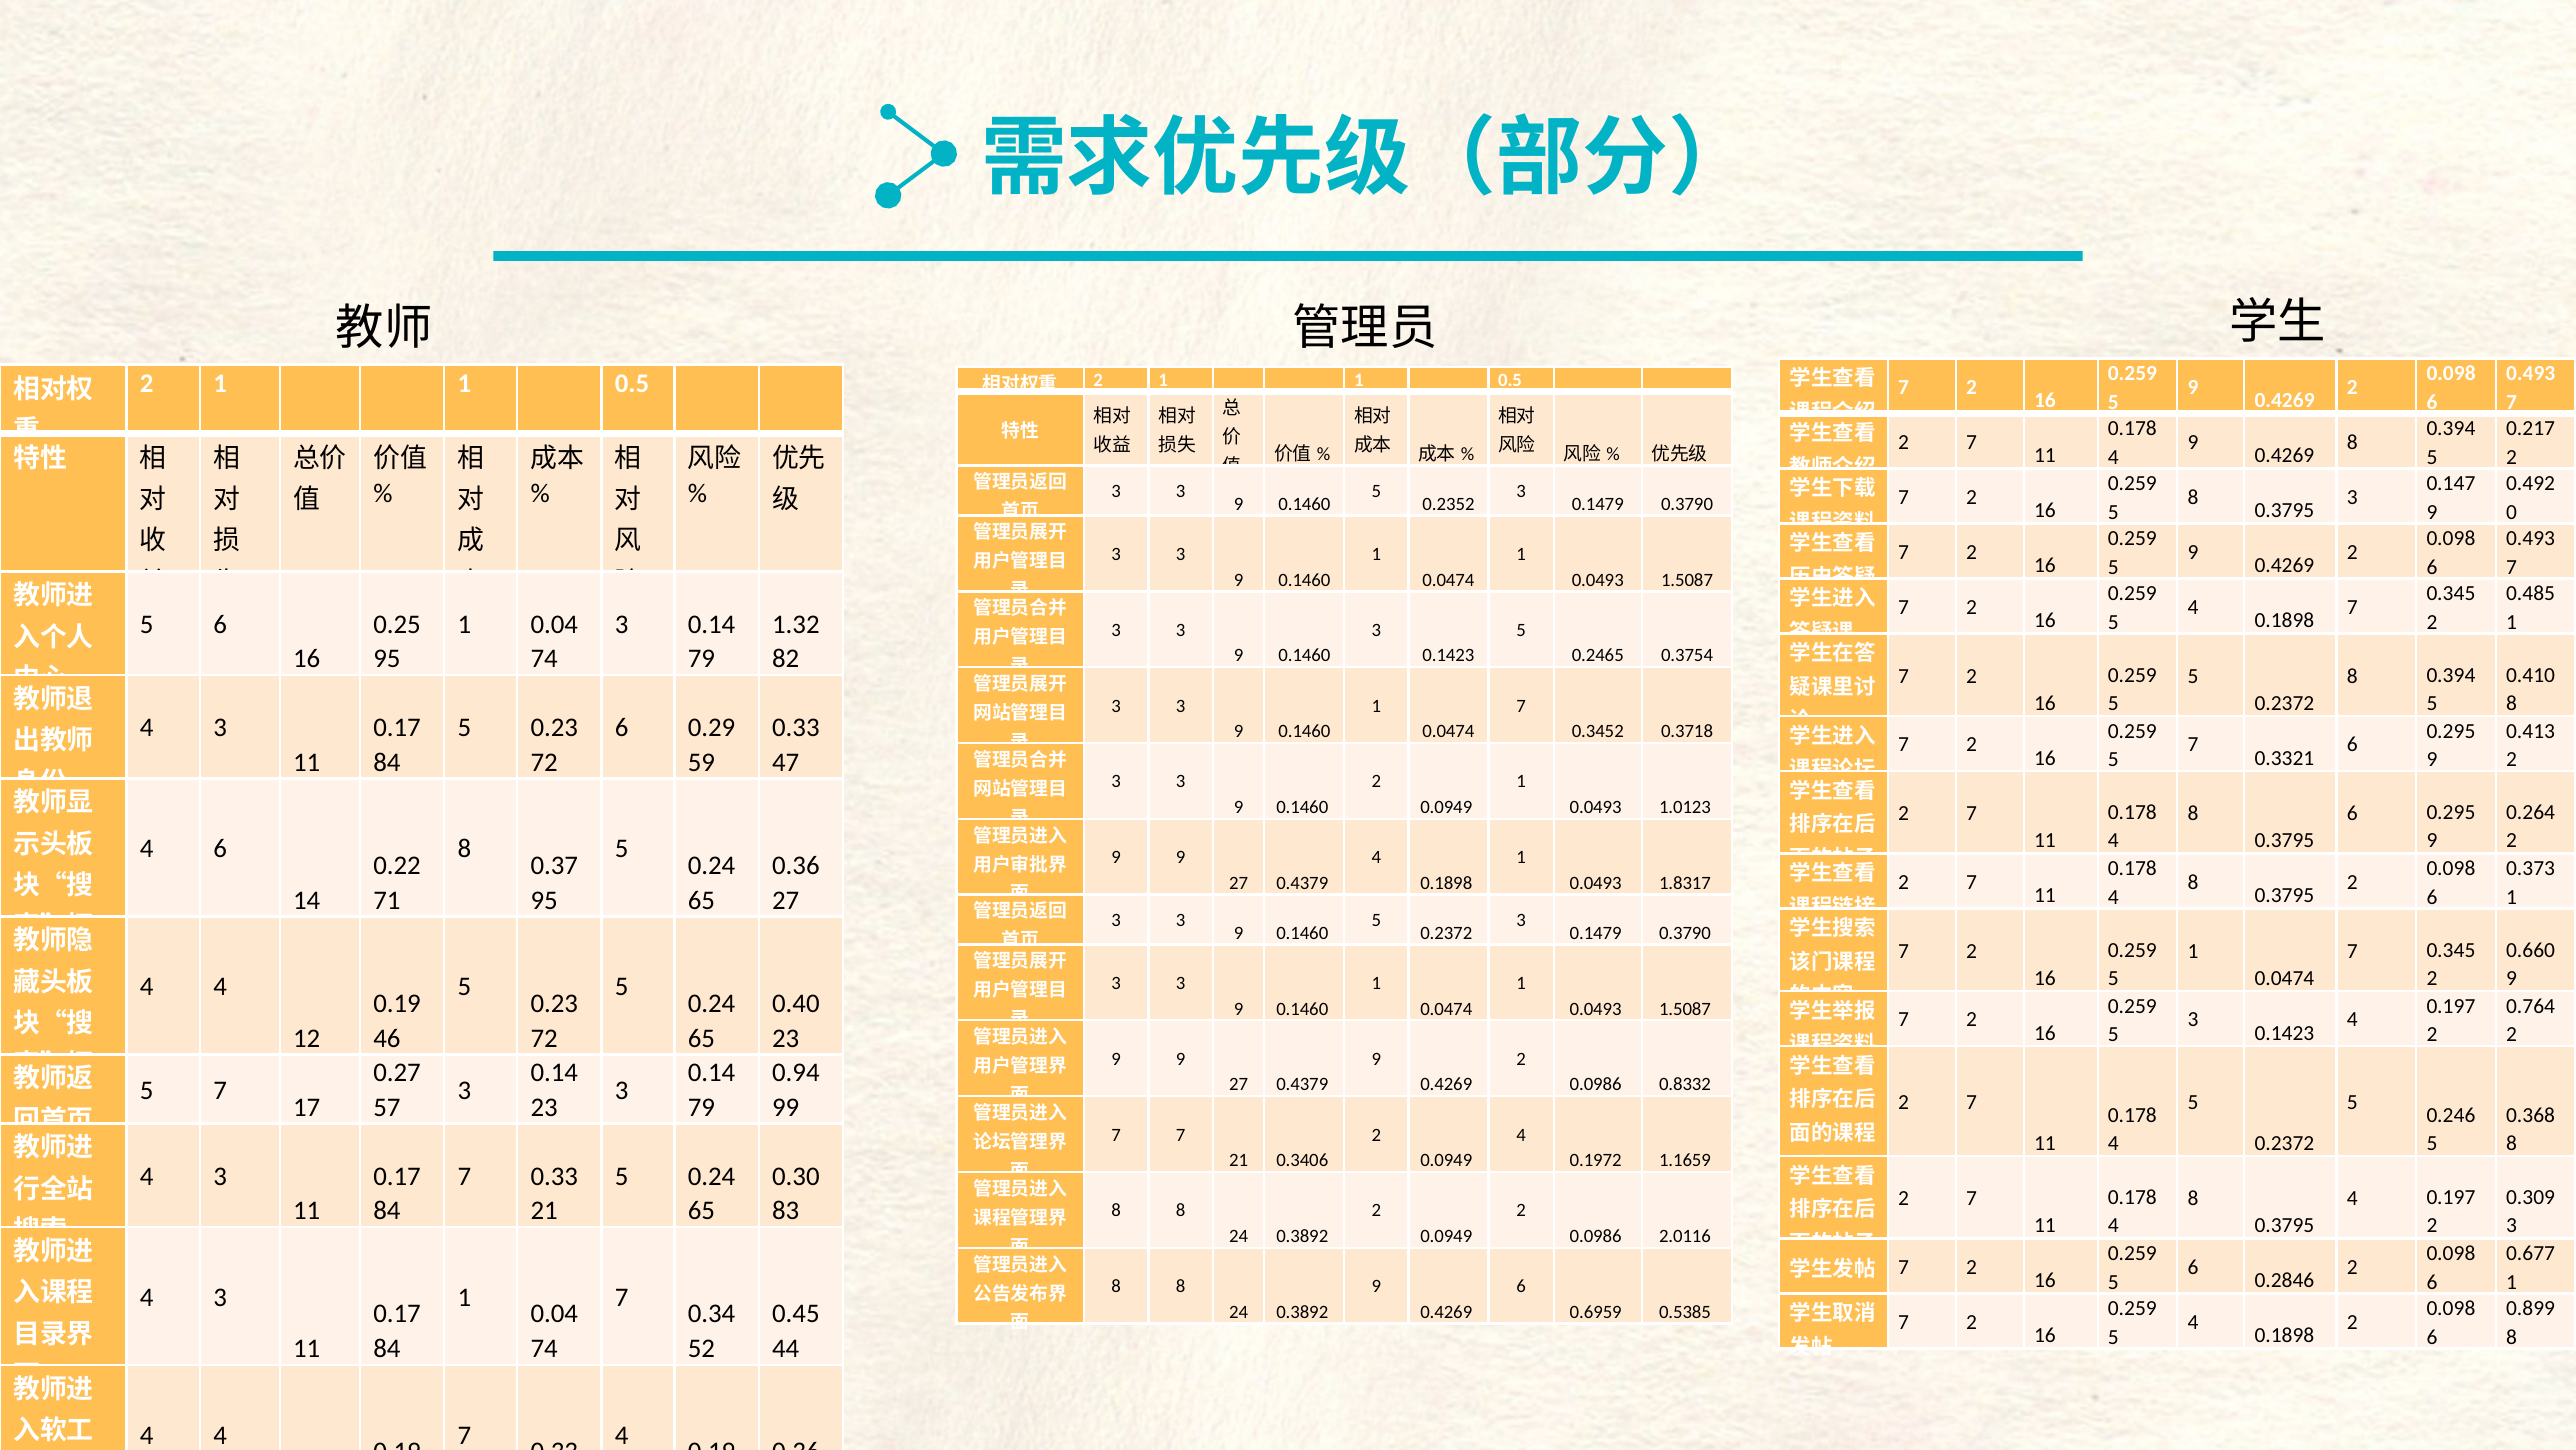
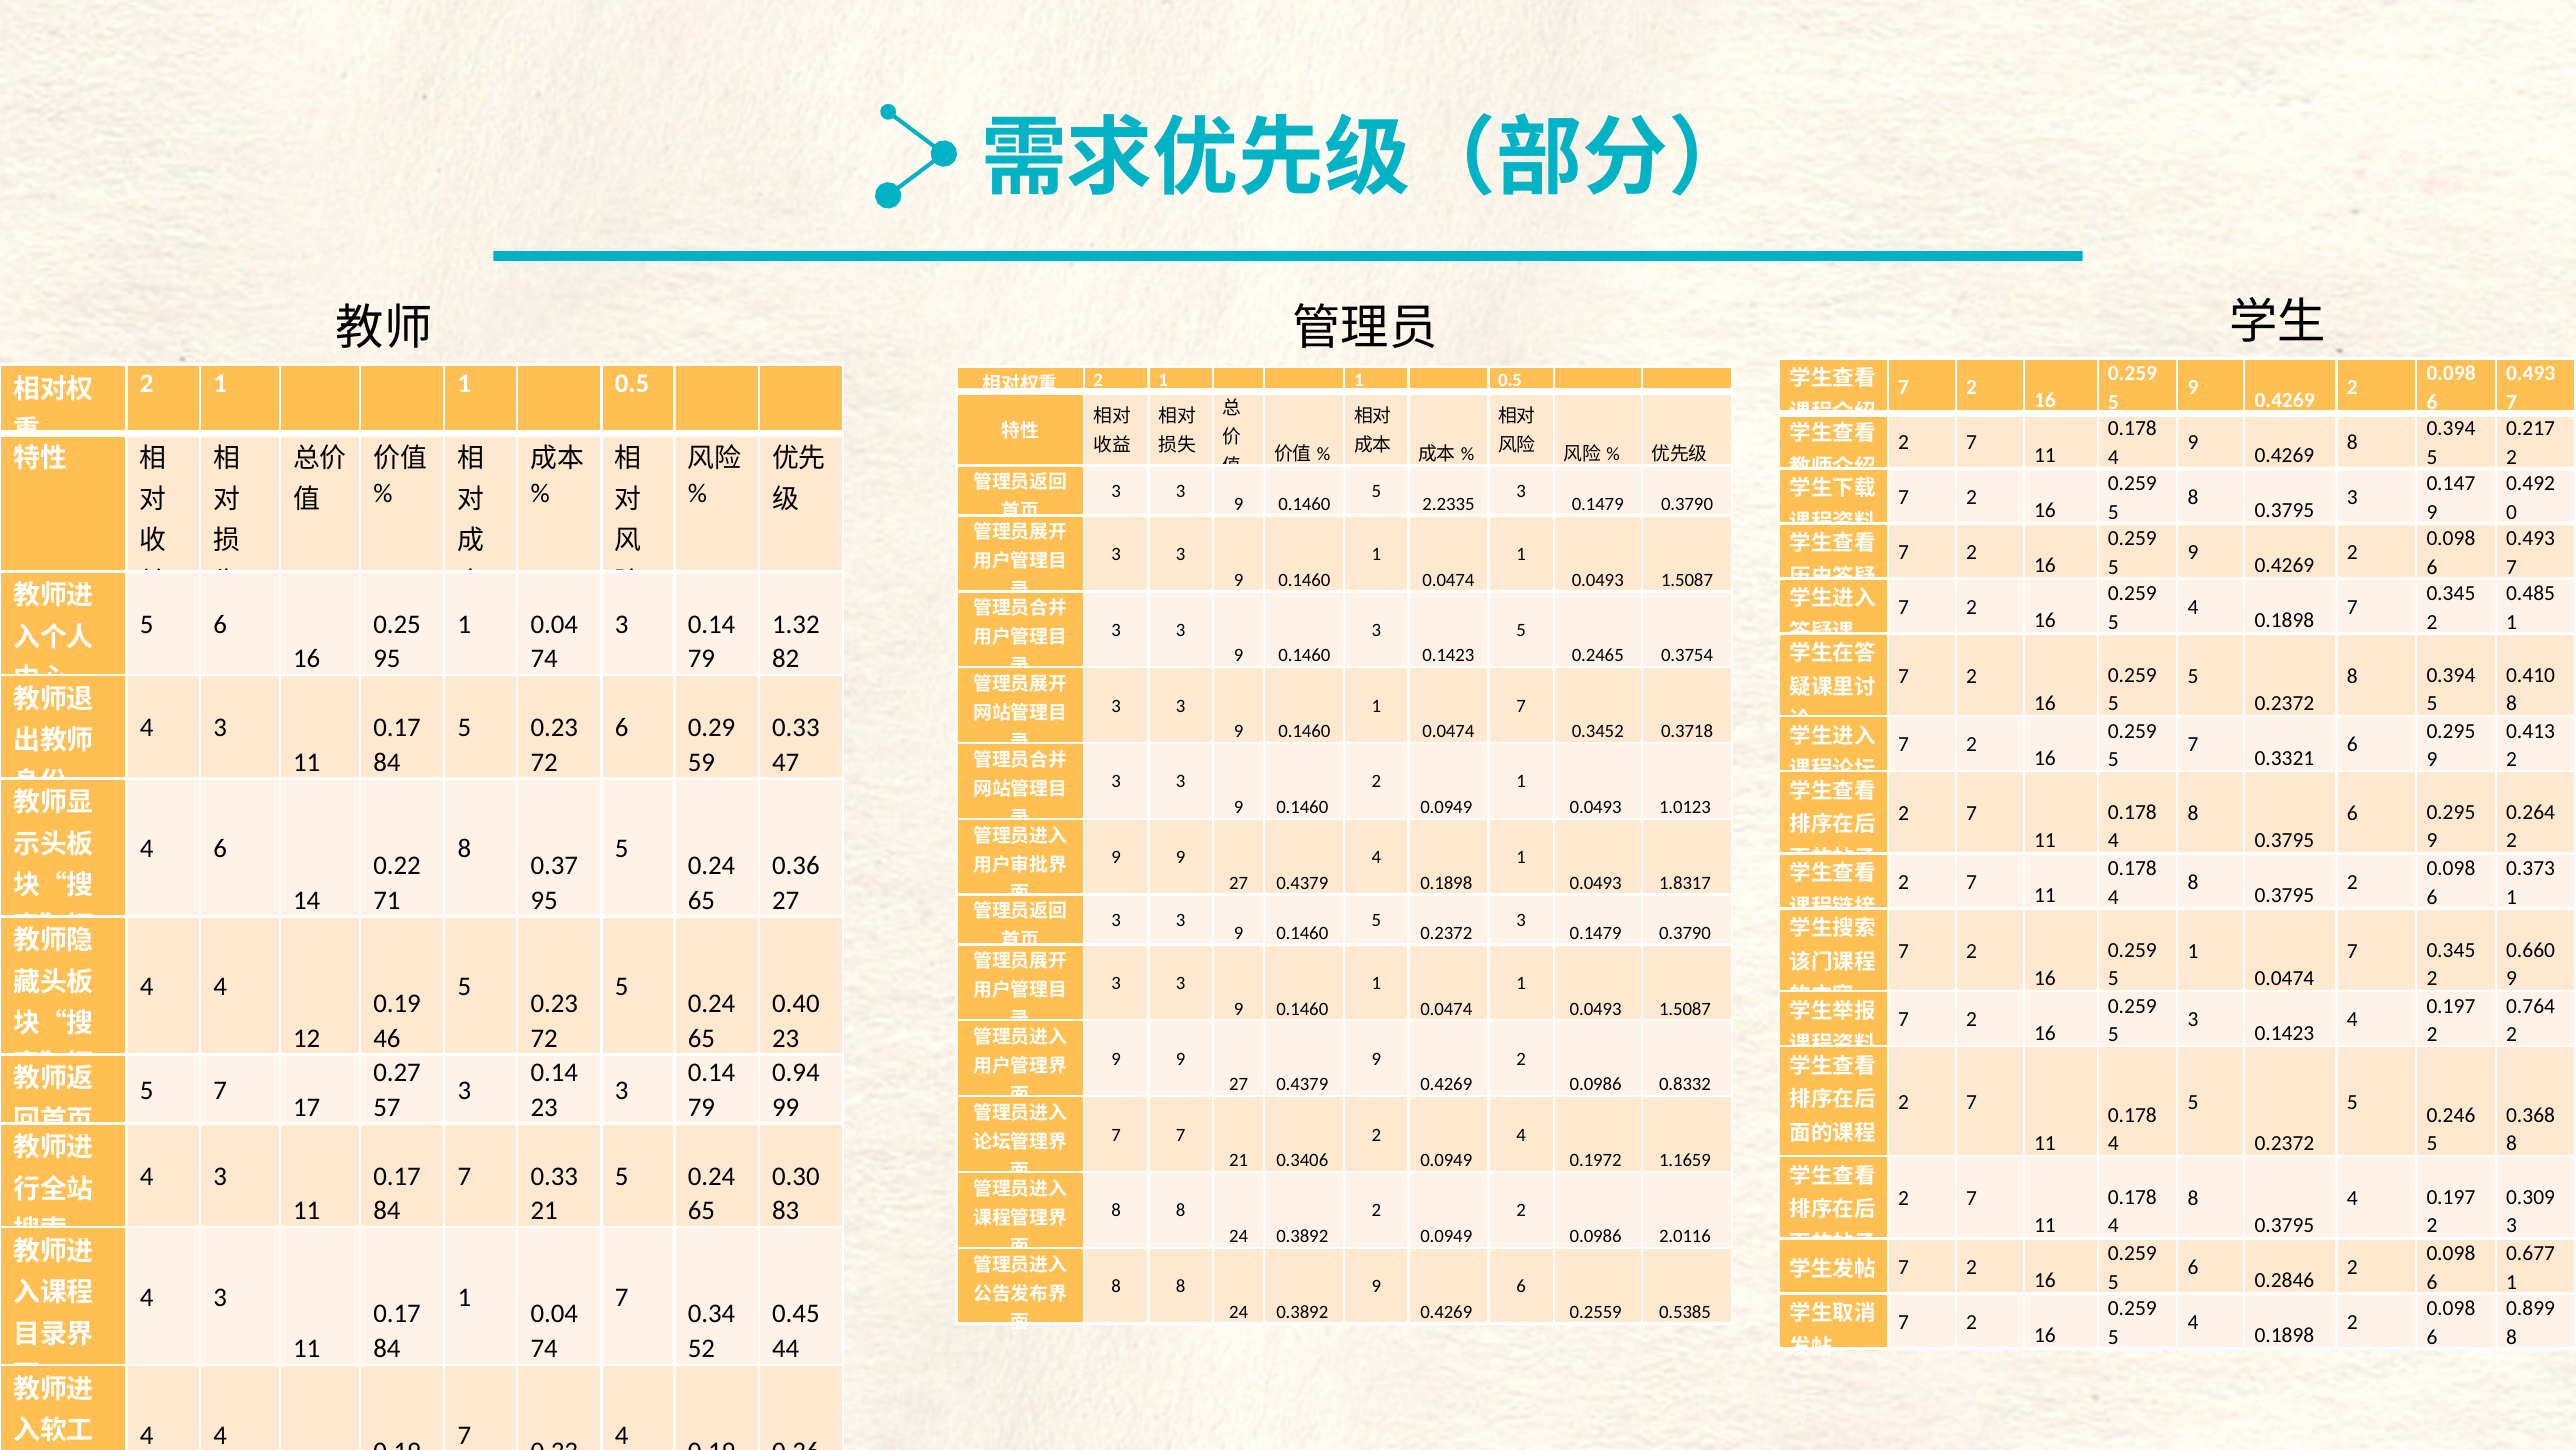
0.2352: 0.2352 -> 2.2335
0.6959: 0.6959 -> 0.2559
